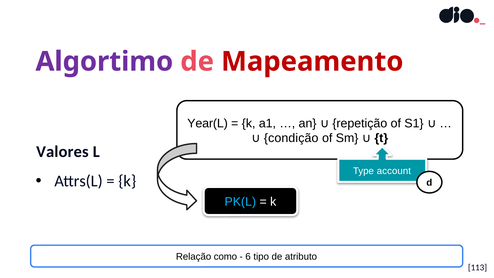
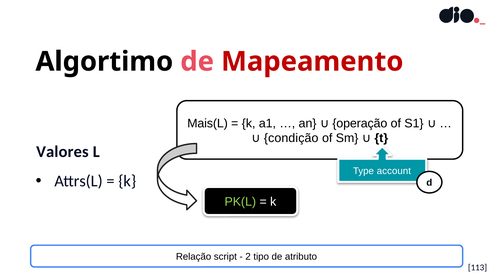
Algortimo colour: purple -> black
Year(L: Year(L -> Mais(L
repetição: repetição -> operação
PK(L colour: light blue -> light green
como: como -> script
6: 6 -> 2
